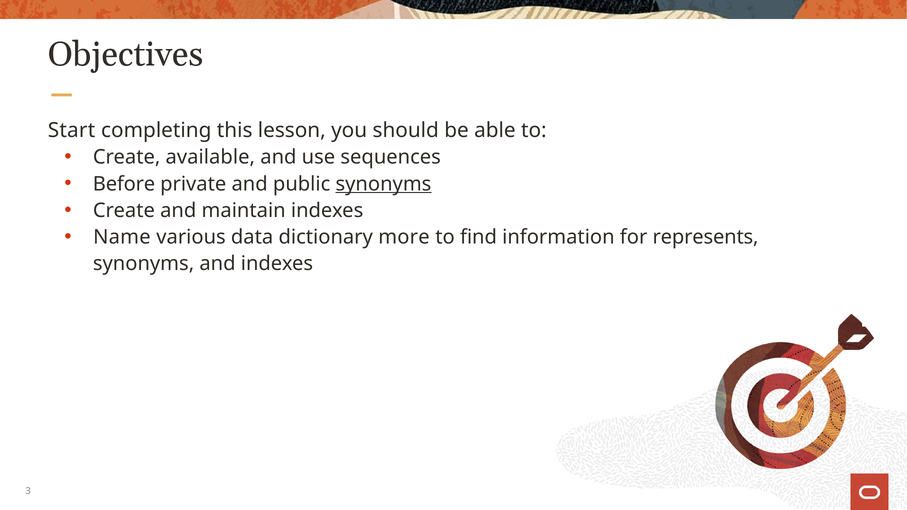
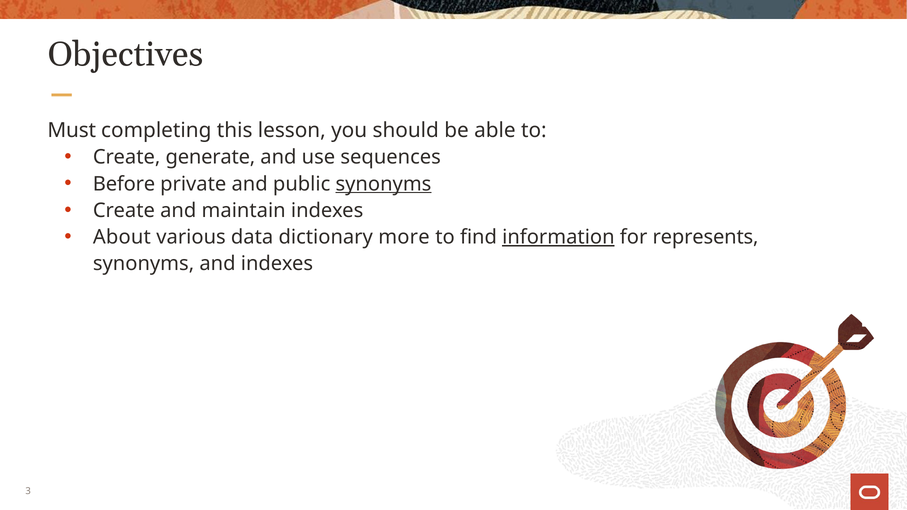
Start: Start -> Must
available: available -> generate
Name: Name -> About
information underline: none -> present
